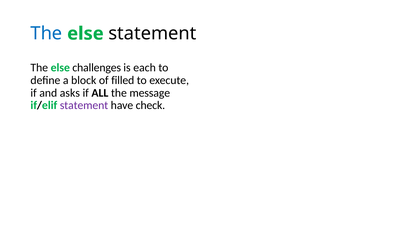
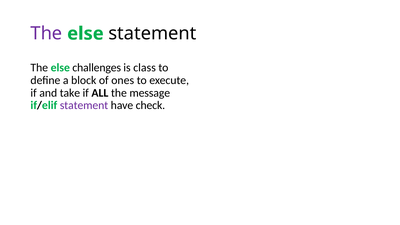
The at (46, 34) colour: blue -> purple
each: each -> class
filled: filled -> ones
asks: asks -> take
